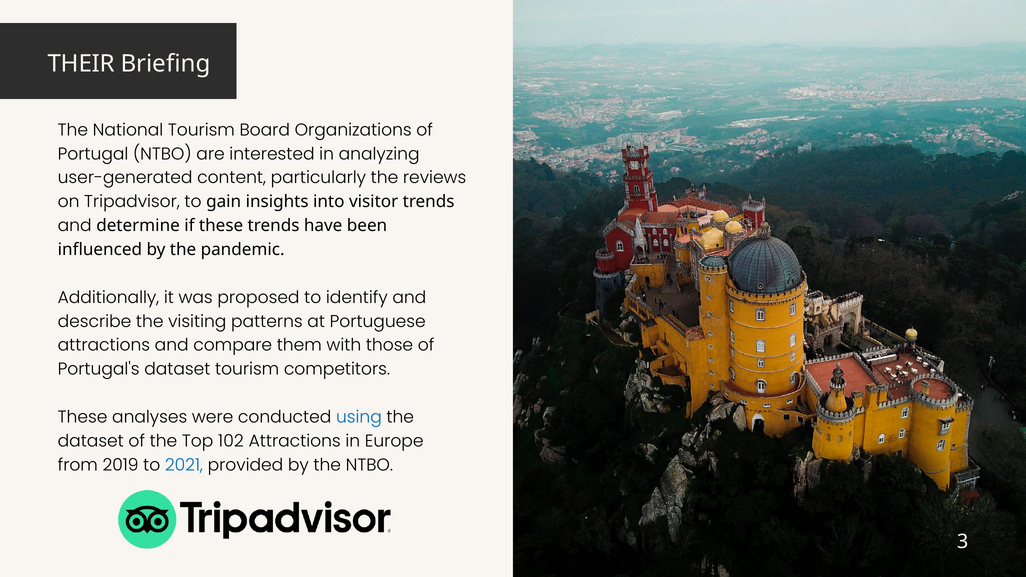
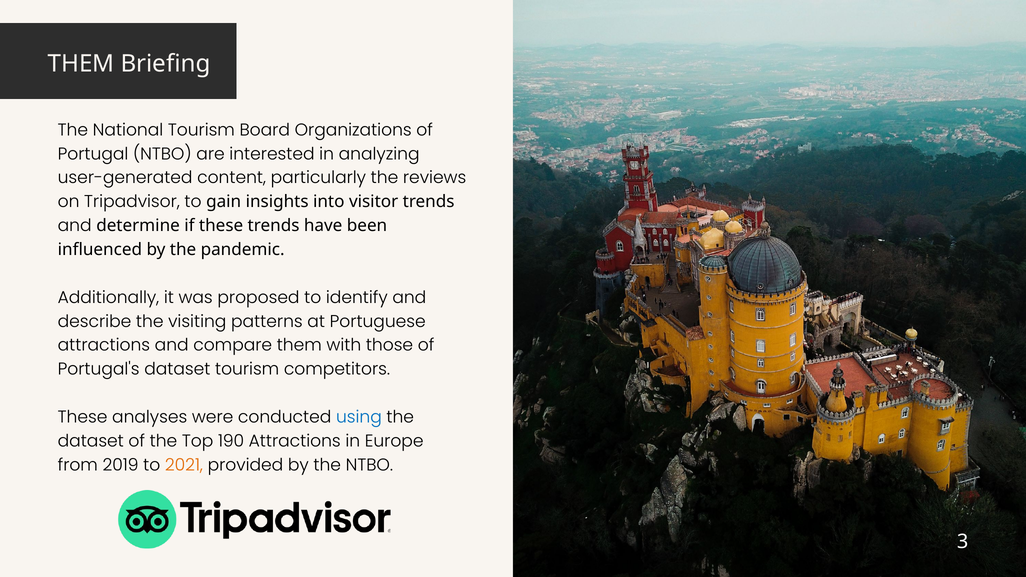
THEIR at (81, 64): THEIR -> THEM
102: 102 -> 190
2021 colour: blue -> orange
